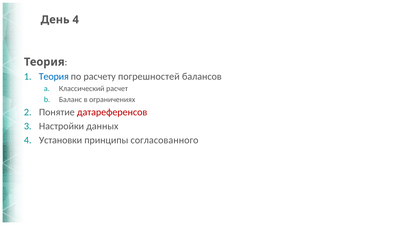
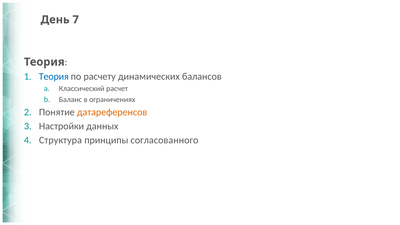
День 4: 4 -> 7
погрешностей: погрешностей -> динамических
датареференсов colour: red -> orange
Установки: Установки -> Структура
